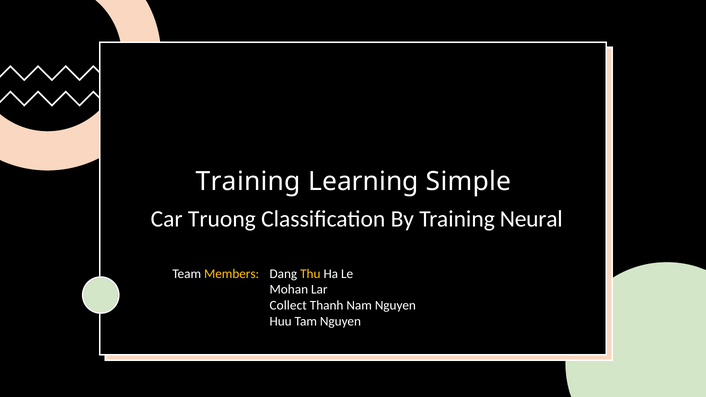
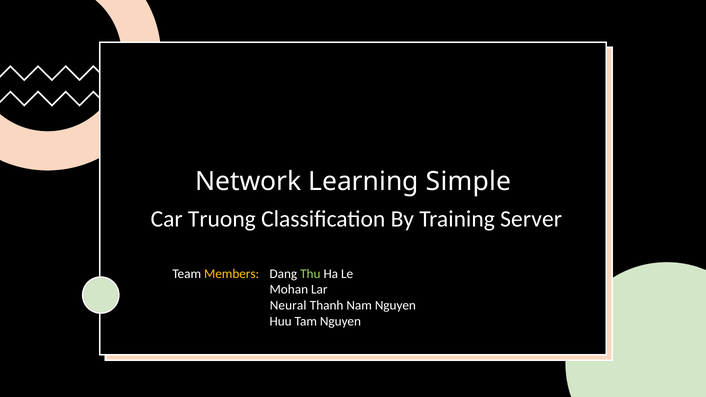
Training at (248, 181): Training -> Network
Neural: Neural -> Server
Thu colour: yellow -> light green
Collect: Collect -> Neural
